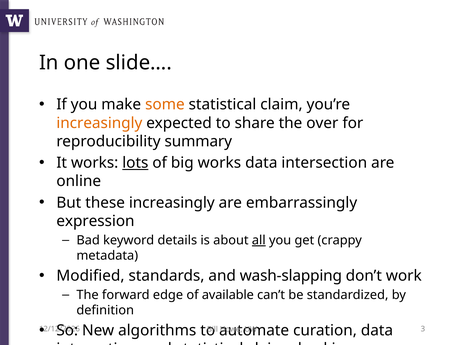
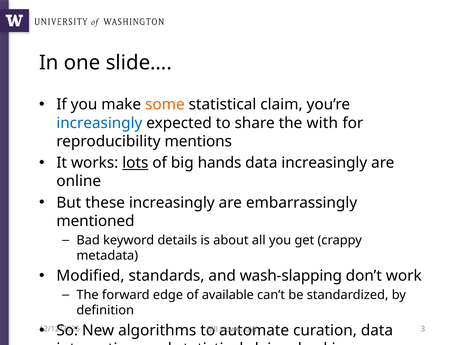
increasingly at (99, 123) colour: orange -> blue
over: over -> with
summary: summary -> mentions
big works: works -> hands
data intersection: intersection -> increasingly
expression: expression -> mentioned
all underline: present -> none
